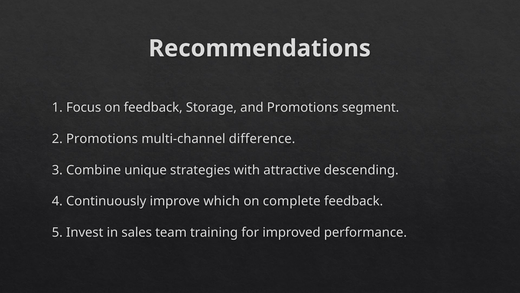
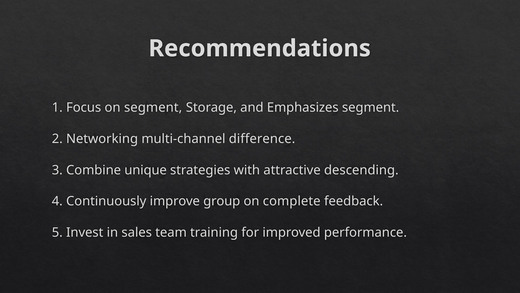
on feedback: feedback -> segment
and Promotions: Promotions -> Emphasizes
2 Promotions: Promotions -> Networking
which: which -> group
